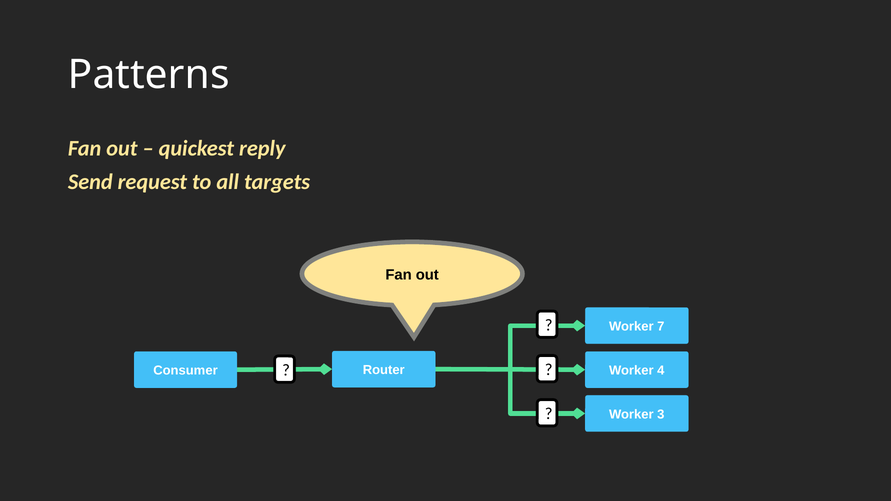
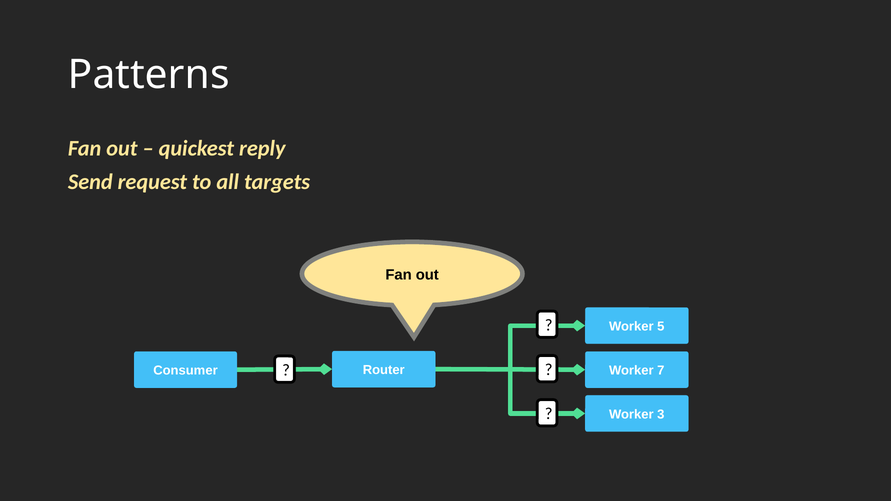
7: 7 -> 5
4: 4 -> 7
